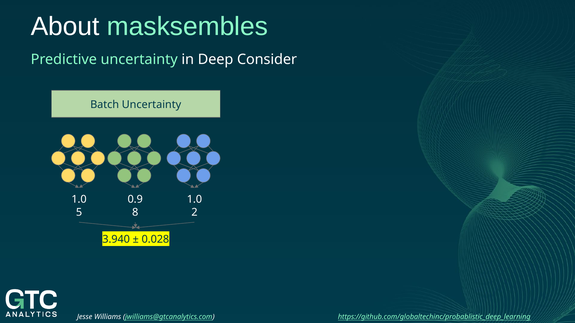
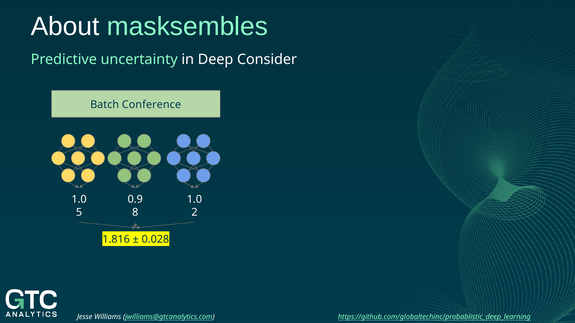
Batch Uncertainty: Uncertainty -> Conference
3.940: 3.940 -> 1.816
